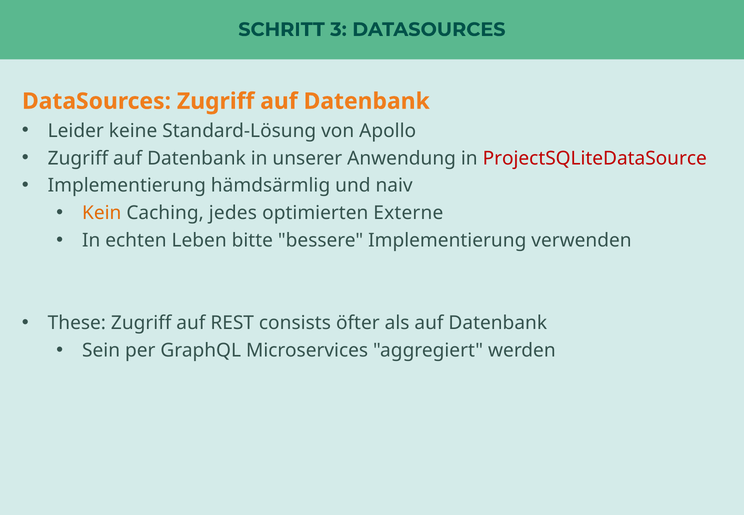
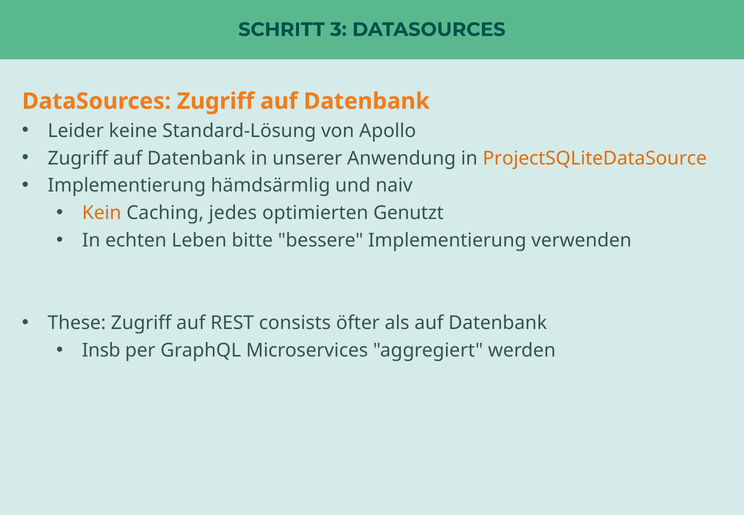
ProjectSQLiteDataSource colour: red -> orange
Externe: Externe -> Genutzt
Sein: Sein -> Insb
